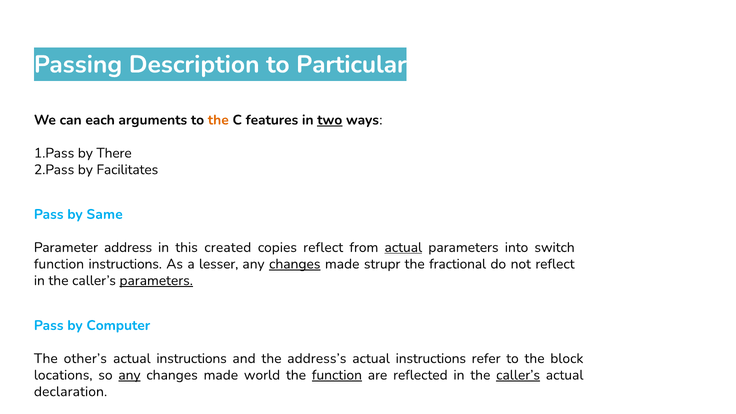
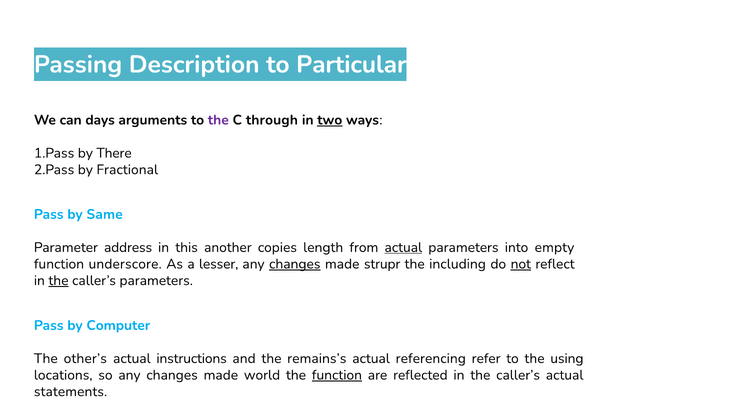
each: each -> days
the at (218, 120) colour: orange -> purple
features: features -> through
Facilitates: Facilitates -> Fractional
created: created -> another
copies reflect: reflect -> length
switch: switch -> empty
function instructions: instructions -> underscore
fractional: fractional -> including
not underline: none -> present
the at (58, 281) underline: none -> present
parameters at (156, 281) underline: present -> none
address’s: address’s -> remains’s
instructions at (431, 358): instructions -> referencing
block: block -> using
any at (129, 375) underline: present -> none
caller’s at (518, 375) underline: present -> none
declaration: declaration -> statements
